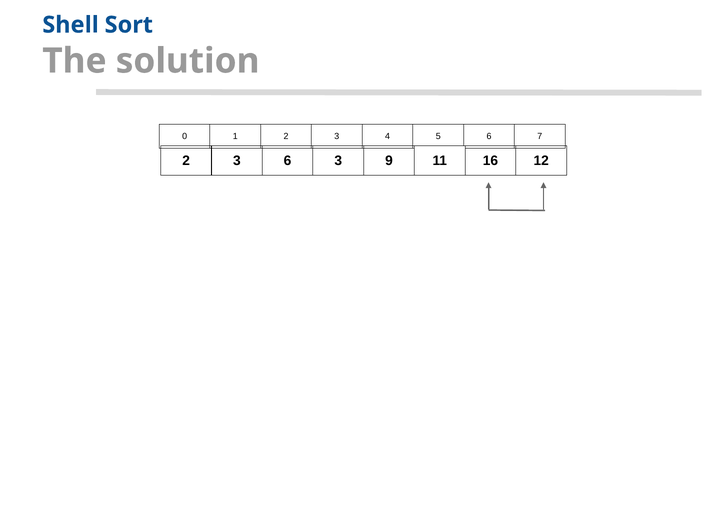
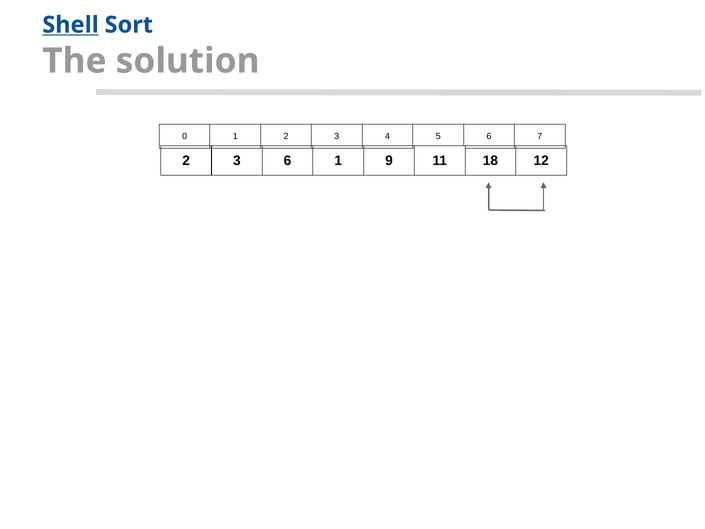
Shell underline: none -> present
6 3: 3 -> 1
16: 16 -> 18
